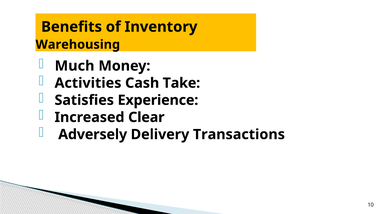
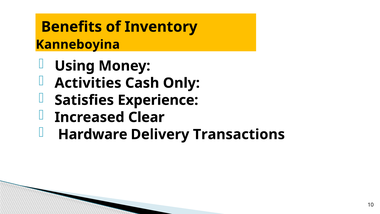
Warehousing: Warehousing -> Kanneboyina
Much: Much -> Using
Take: Take -> Only
Adversely: Adversely -> Hardware
